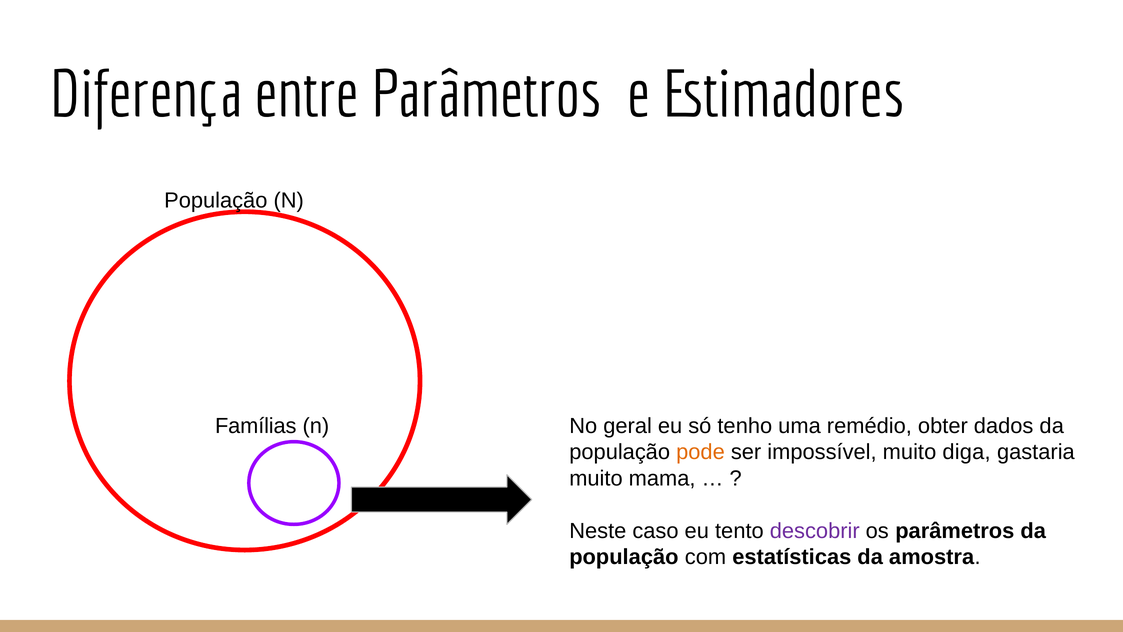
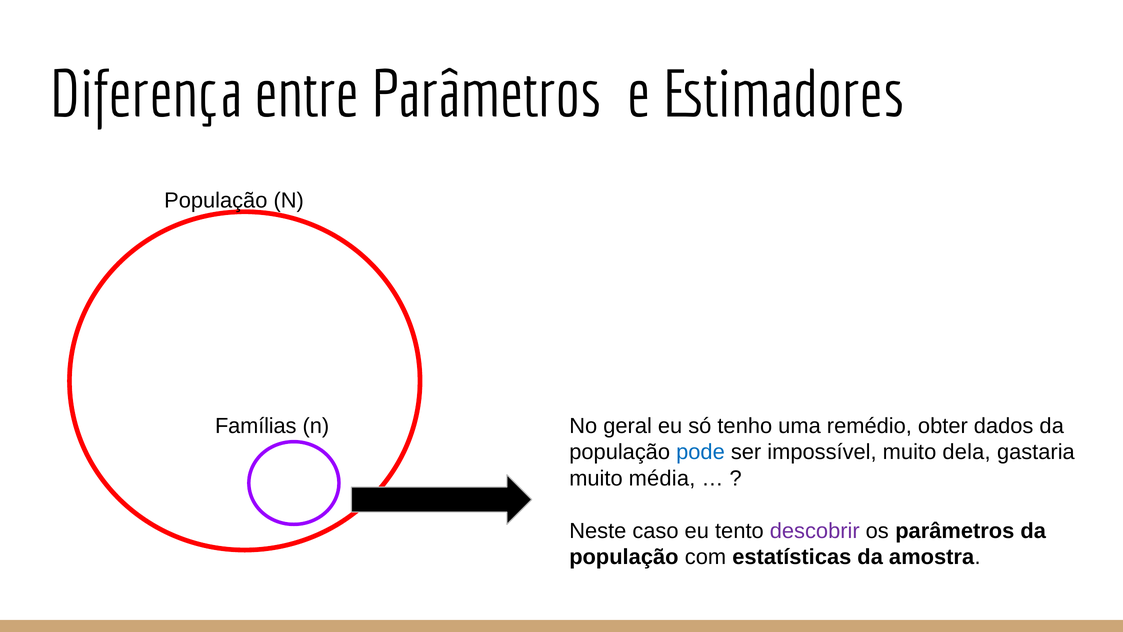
pode colour: orange -> blue
diga: diga -> dela
mama: mama -> média
